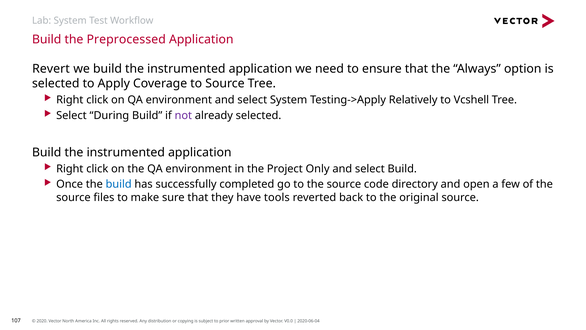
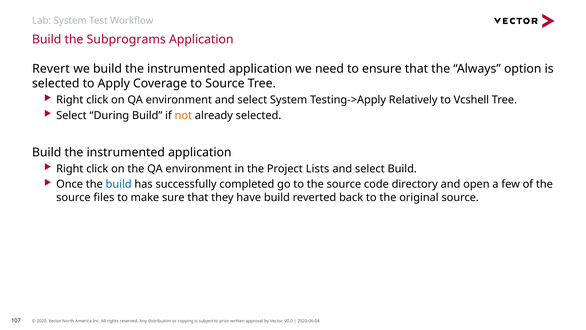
Preprocessed: Preprocessed -> Subprograms
not colour: purple -> orange
Only: Only -> Lists
have tools: tools -> build
